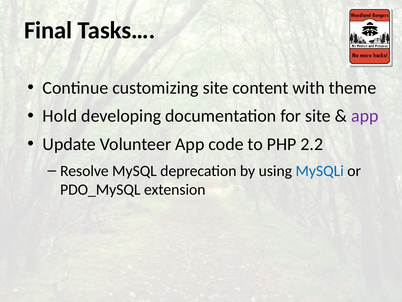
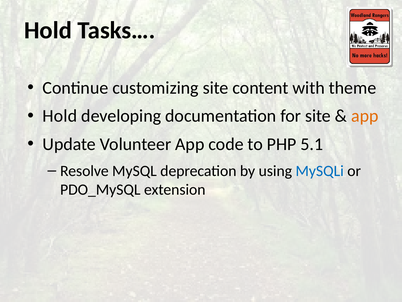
Final at (48, 30): Final -> Hold
app at (365, 116) colour: purple -> orange
2.2: 2.2 -> 5.1
